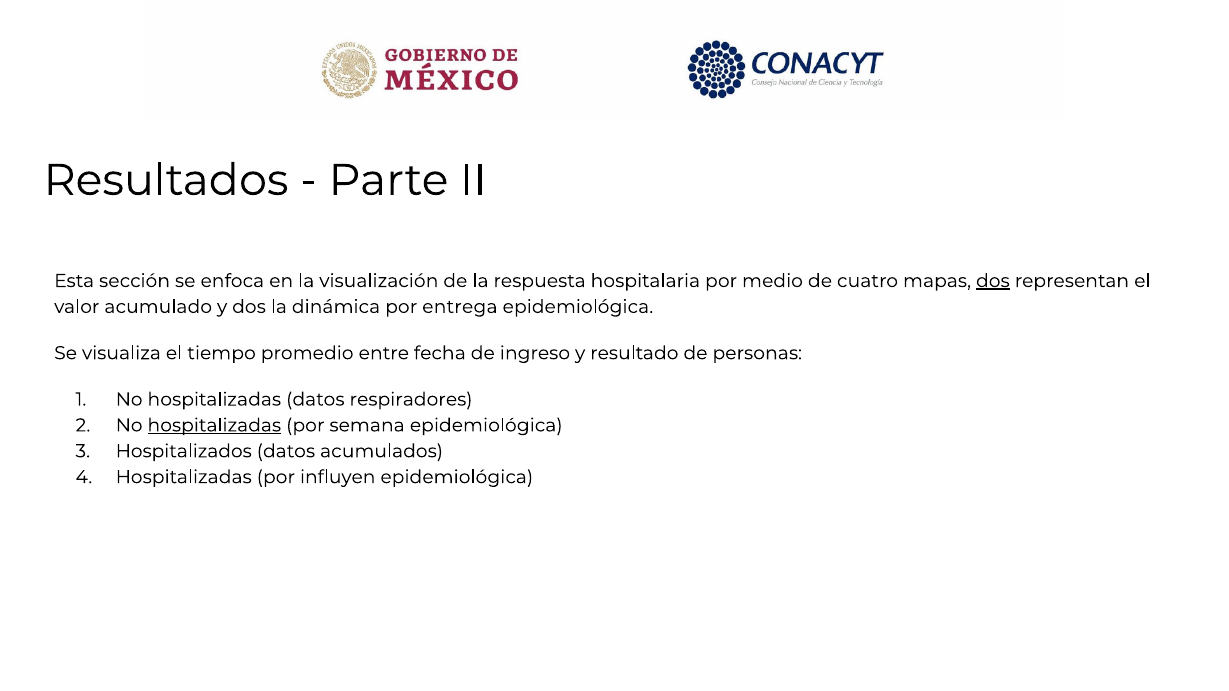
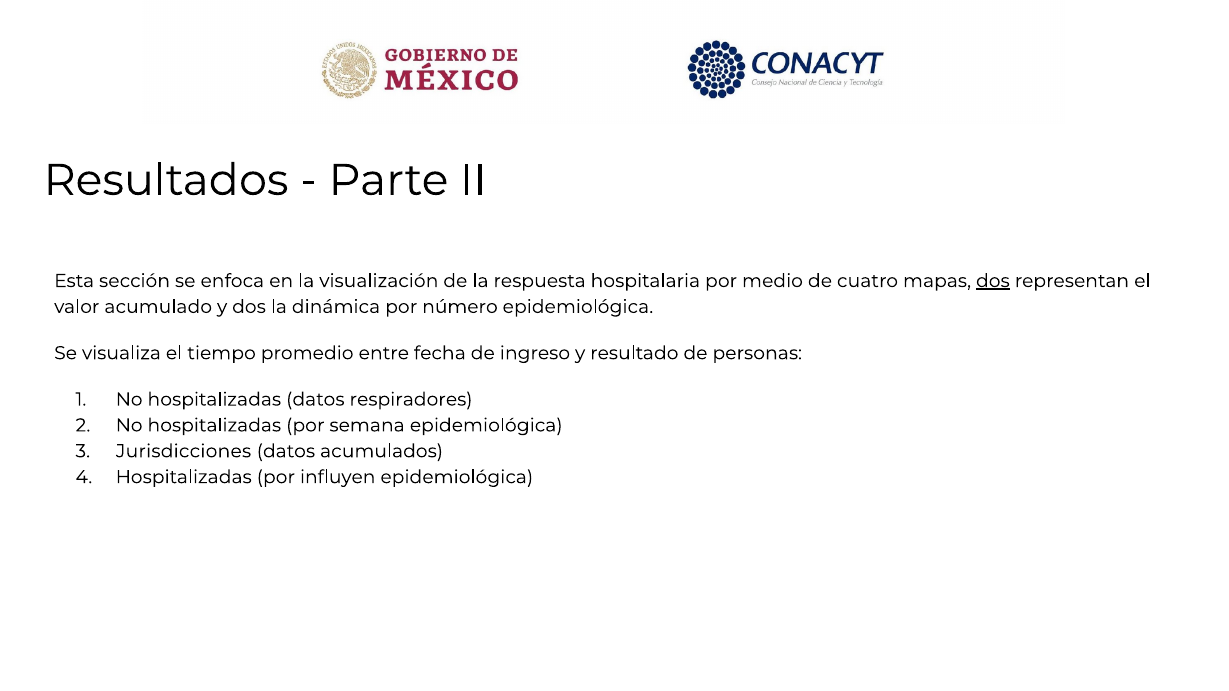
entrega: entrega -> número
hospitalizadas at (214, 426) underline: present -> none
Hospitalizados: Hospitalizados -> Jurisdicciones
